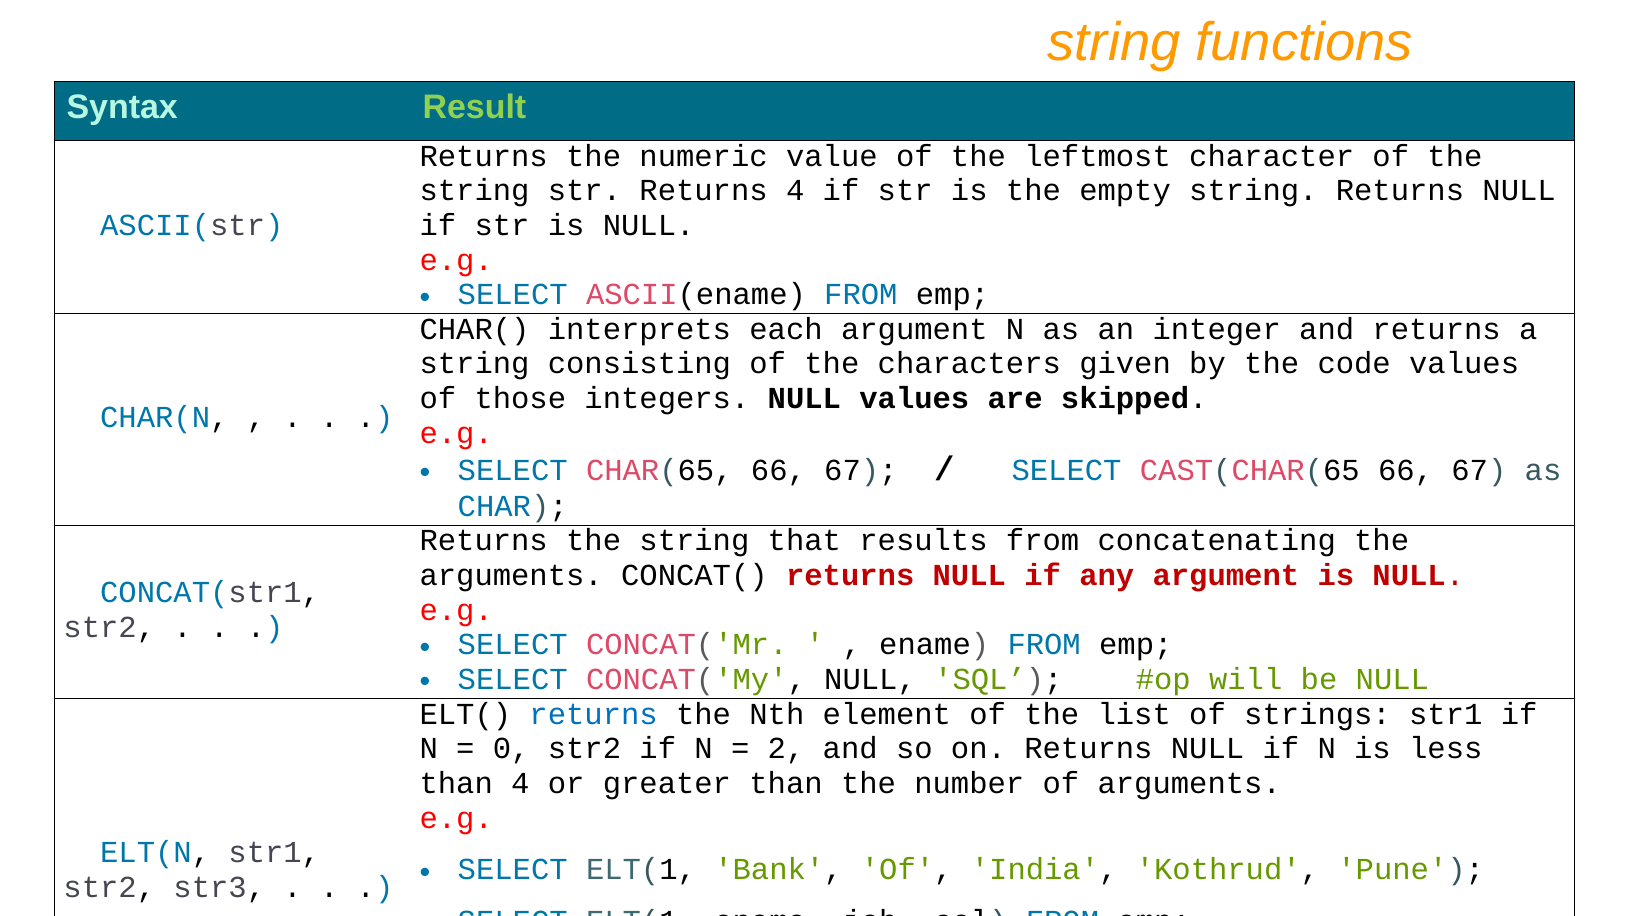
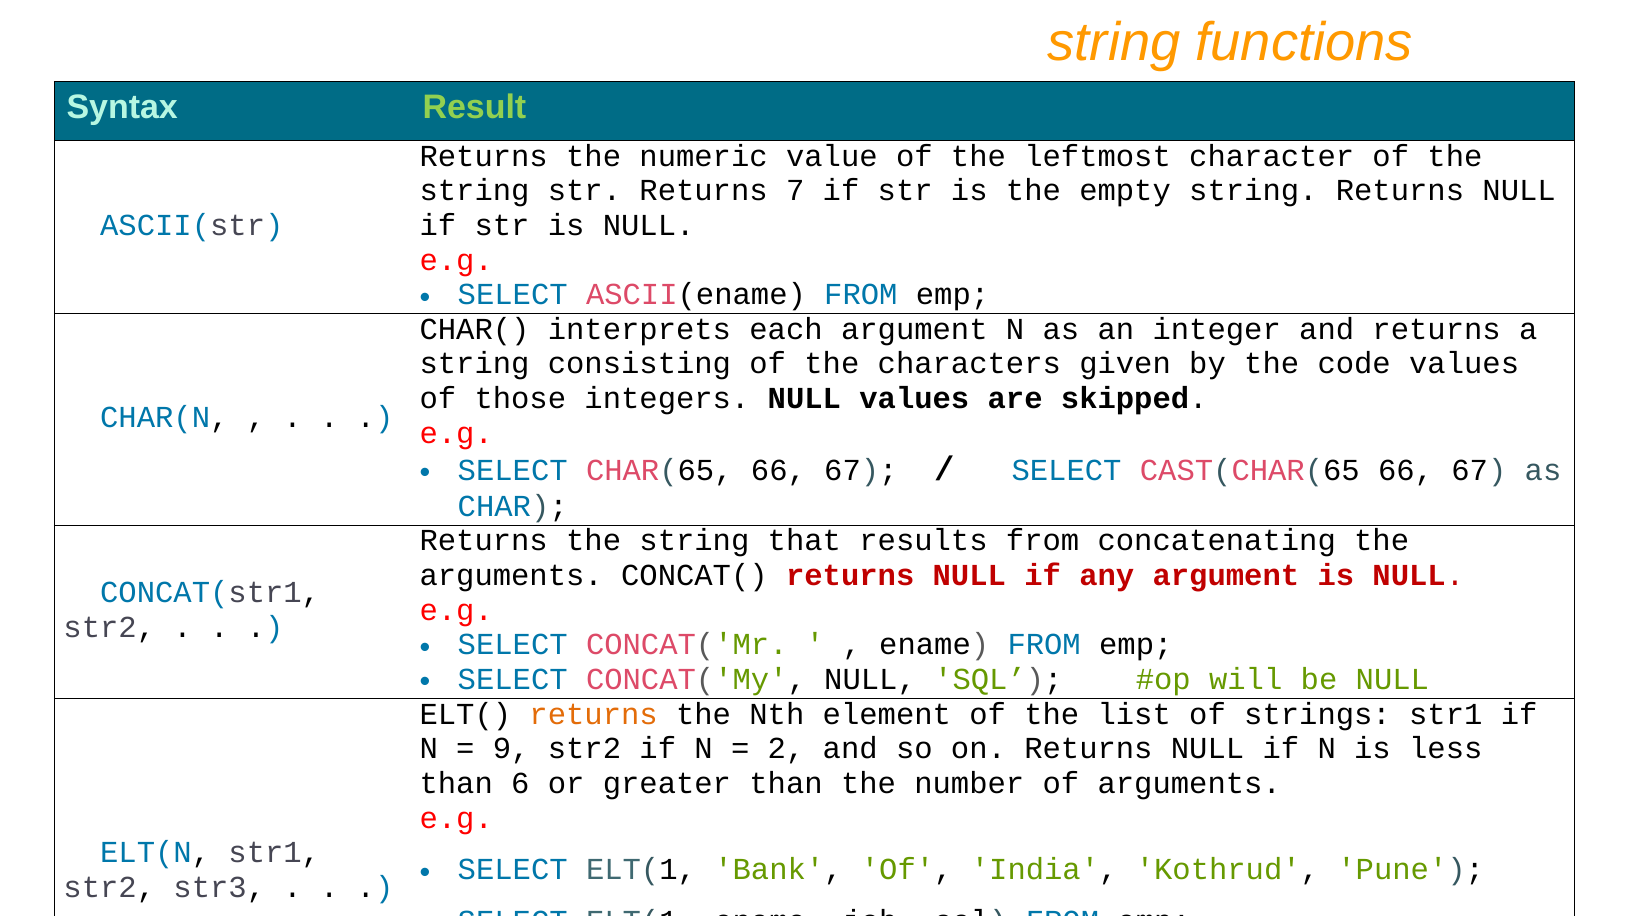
Returns 4: 4 -> 7
returns at (594, 714) colour: blue -> orange
0: 0 -> 9
than 4: 4 -> 6
